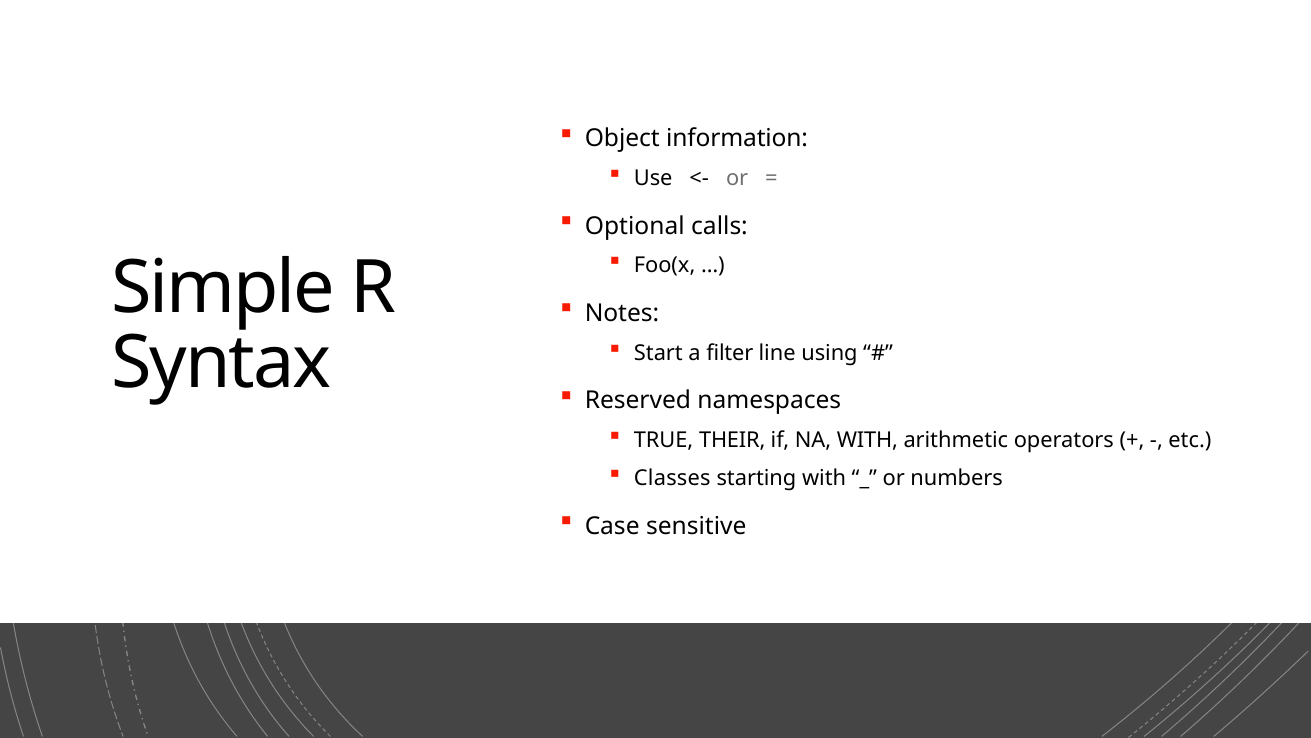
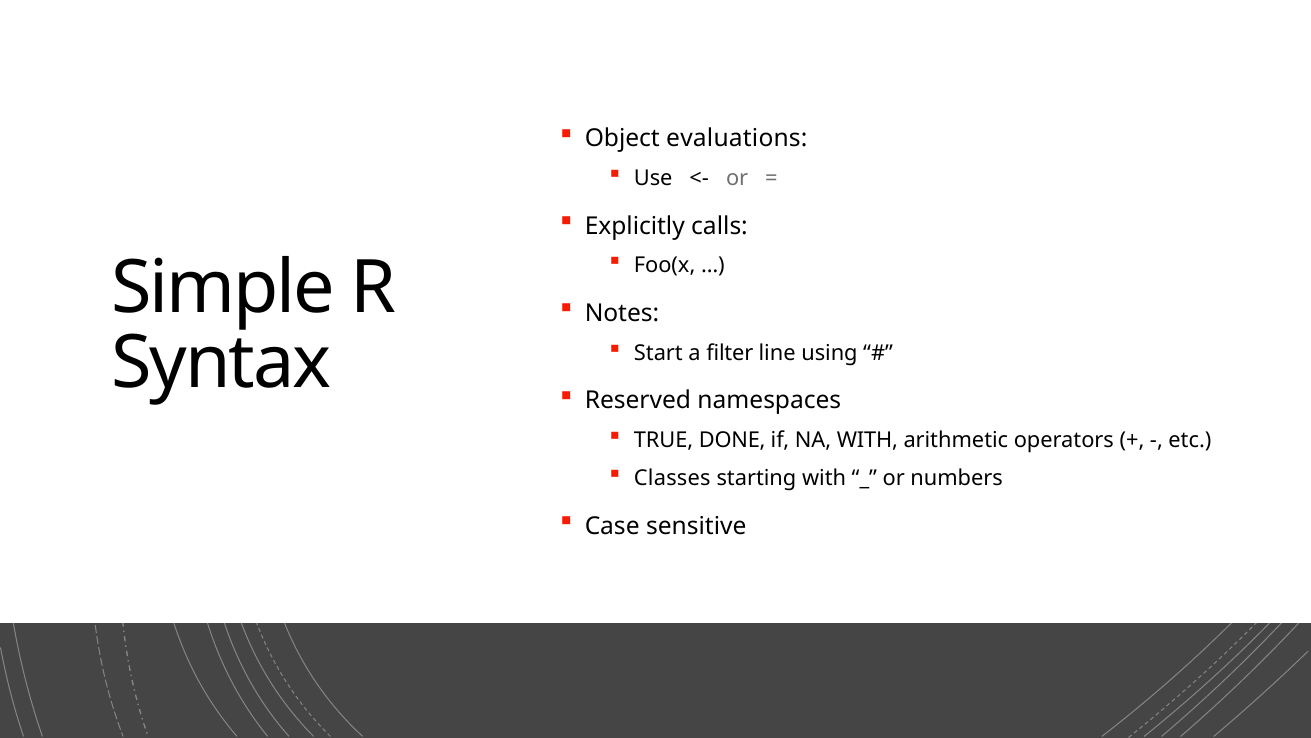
information: information -> evaluations
Optional: Optional -> Explicitly
THEIR: THEIR -> DONE
